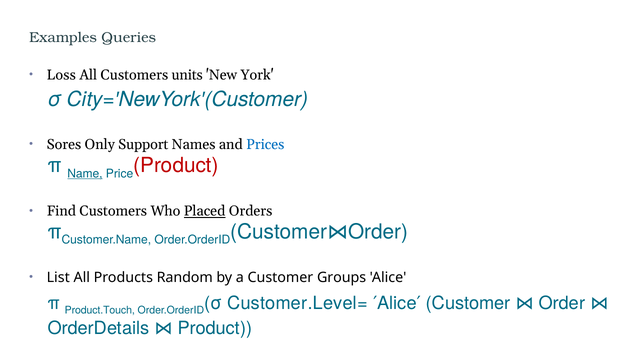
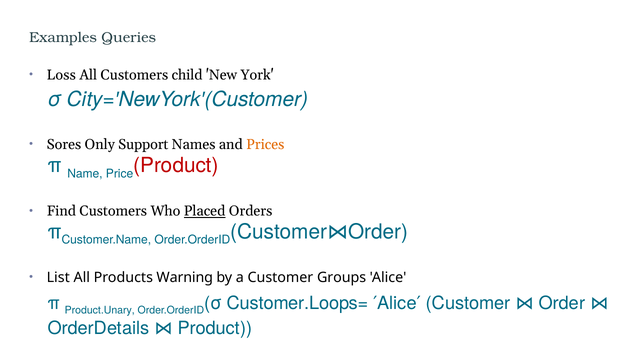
units: units -> child
Prices colour: blue -> orange
Name underline: present -> none
Random: Random -> Warning
Product.Touch: Product.Touch -> Product.Unary
Customer.Level=: Customer.Level= -> Customer.Loops=
